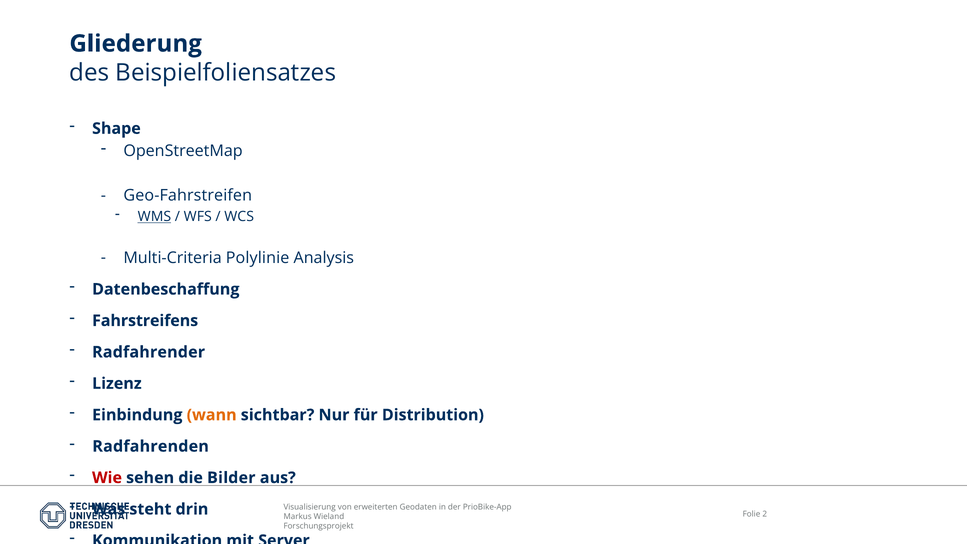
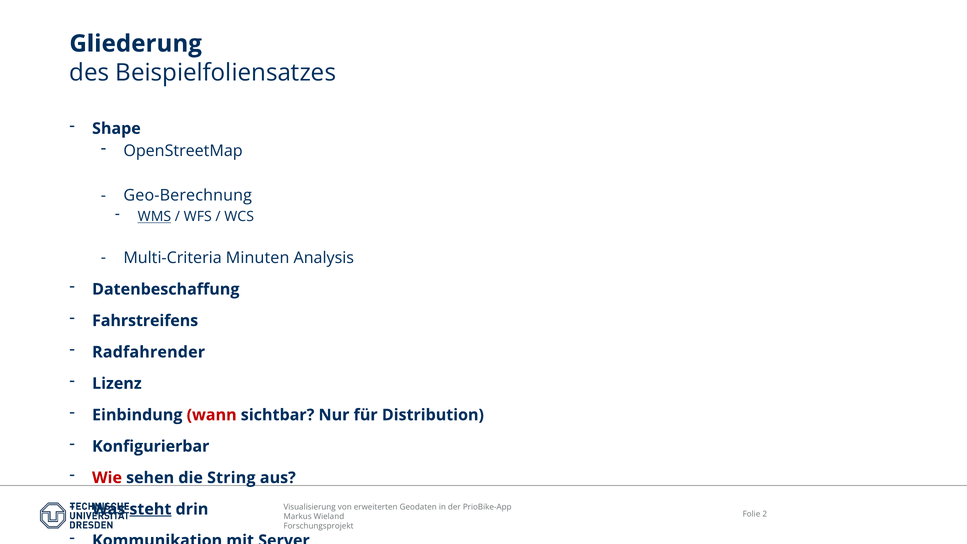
Geo-Fahrstreifen: Geo-Fahrstreifen -> Geo-Berechnung
Polylinie: Polylinie -> Minuten
wann colour: orange -> red
Radfahrenden: Radfahrenden -> Konfigurierbar
Bilder: Bilder -> String
steht underline: none -> present
